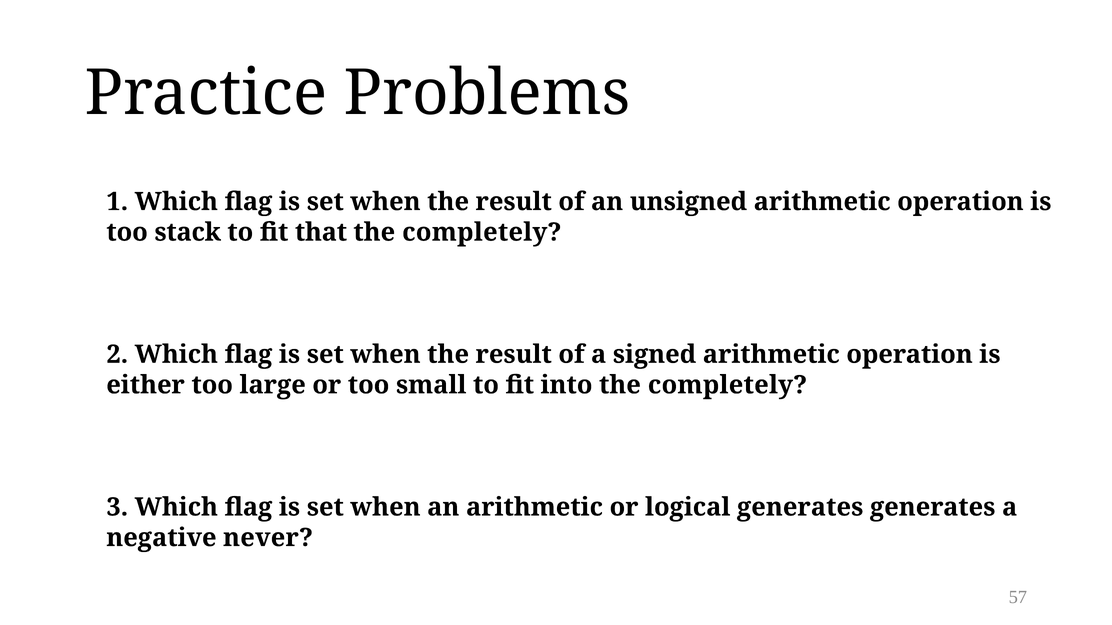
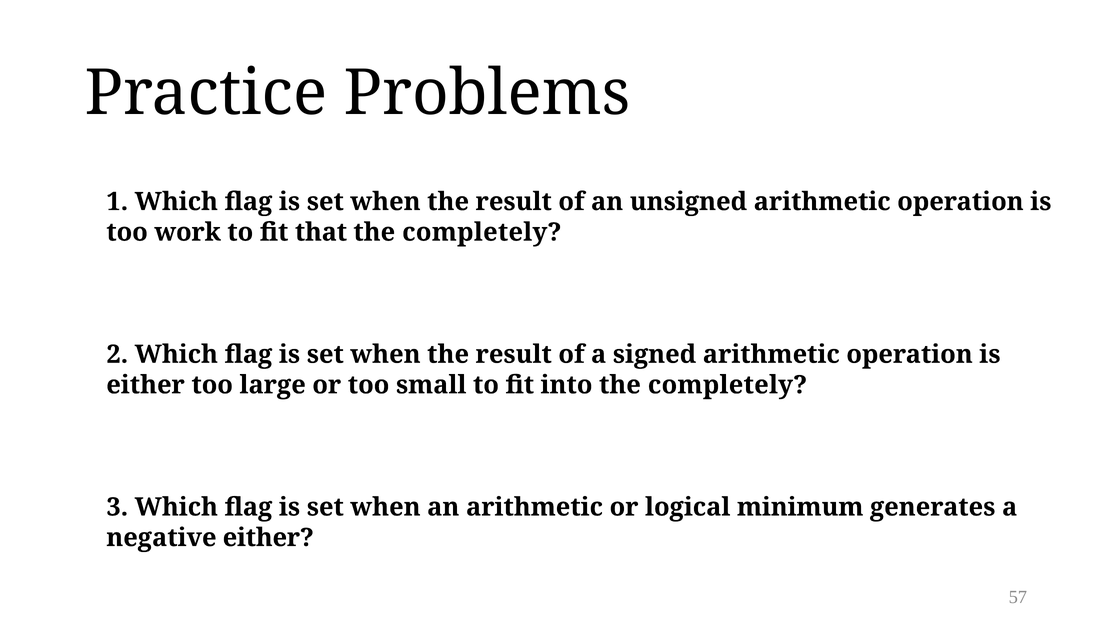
stack: stack -> work
logical generates: generates -> minimum
negative never: never -> either
